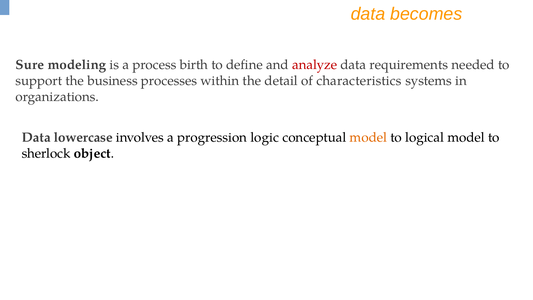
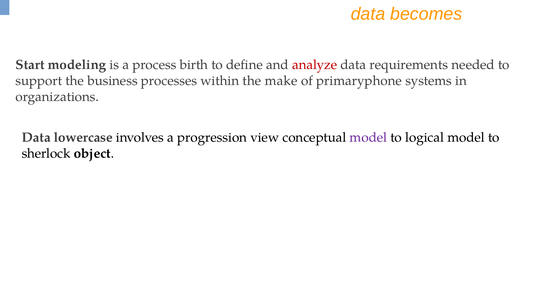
Sure: Sure -> Start
detail: detail -> make
characteristics: characteristics -> primaryphone
logic: logic -> view
model at (368, 137) colour: orange -> purple
